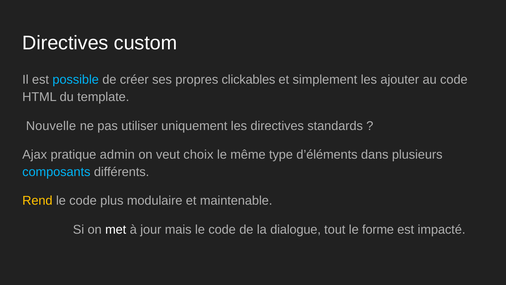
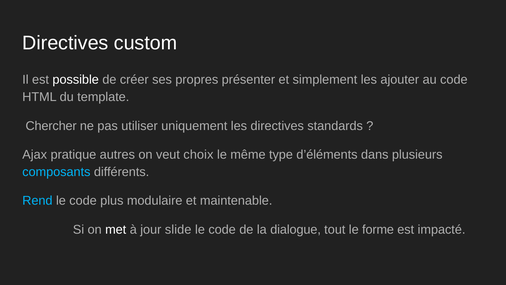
possible colour: light blue -> white
clickables: clickables -> présenter
Nouvelle: Nouvelle -> Chercher
admin: admin -> autres
Rend colour: yellow -> light blue
mais: mais -> slide
